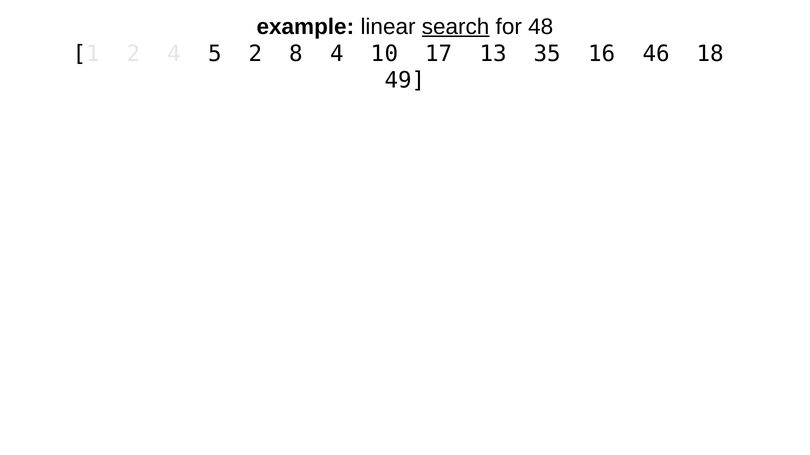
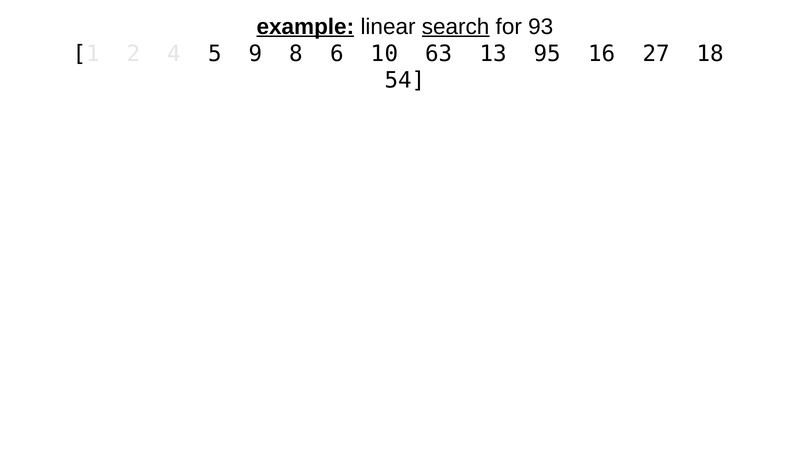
example underline: none -> present
48: 48 -> 93
5 2: 2 -> 9
8 4: 4 -> 6
17: 17 -> 63
35: 35 -> 95
46: 46 -> 27
49: 49 -> 54
